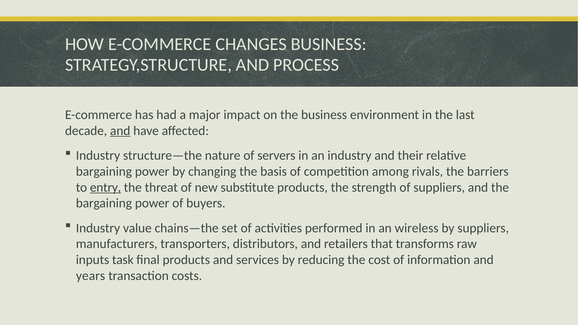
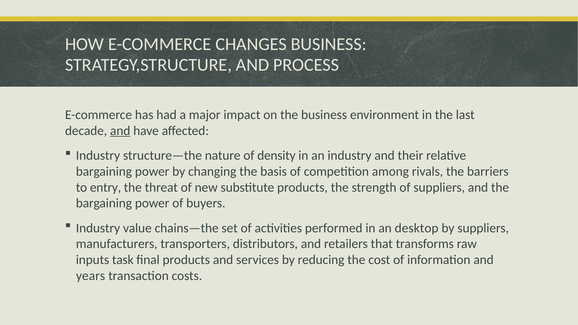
servers: servers -> density
entry underline: present -> none
wireless: wireless -> desktop
